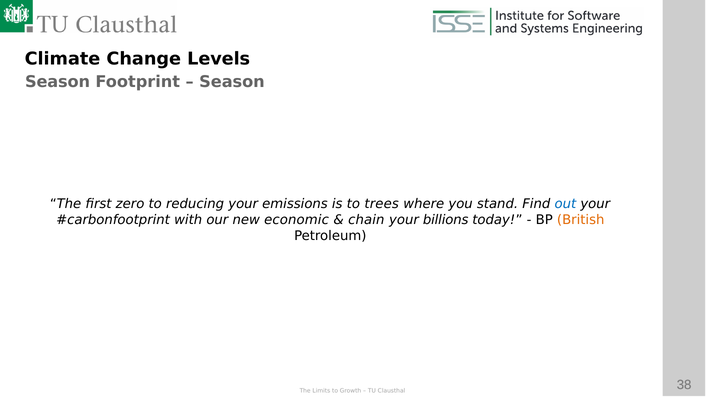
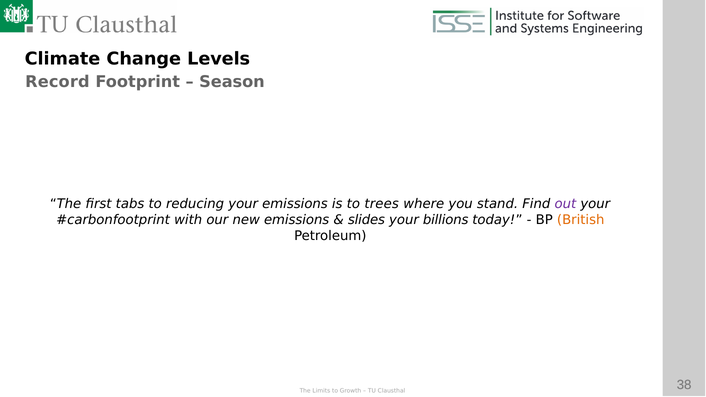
Season at (58, 82): Season -> Record
zero: zero -> tabs
out colour: blue -> purple
new economic: economic -> emissions
chain: chain -> slides
